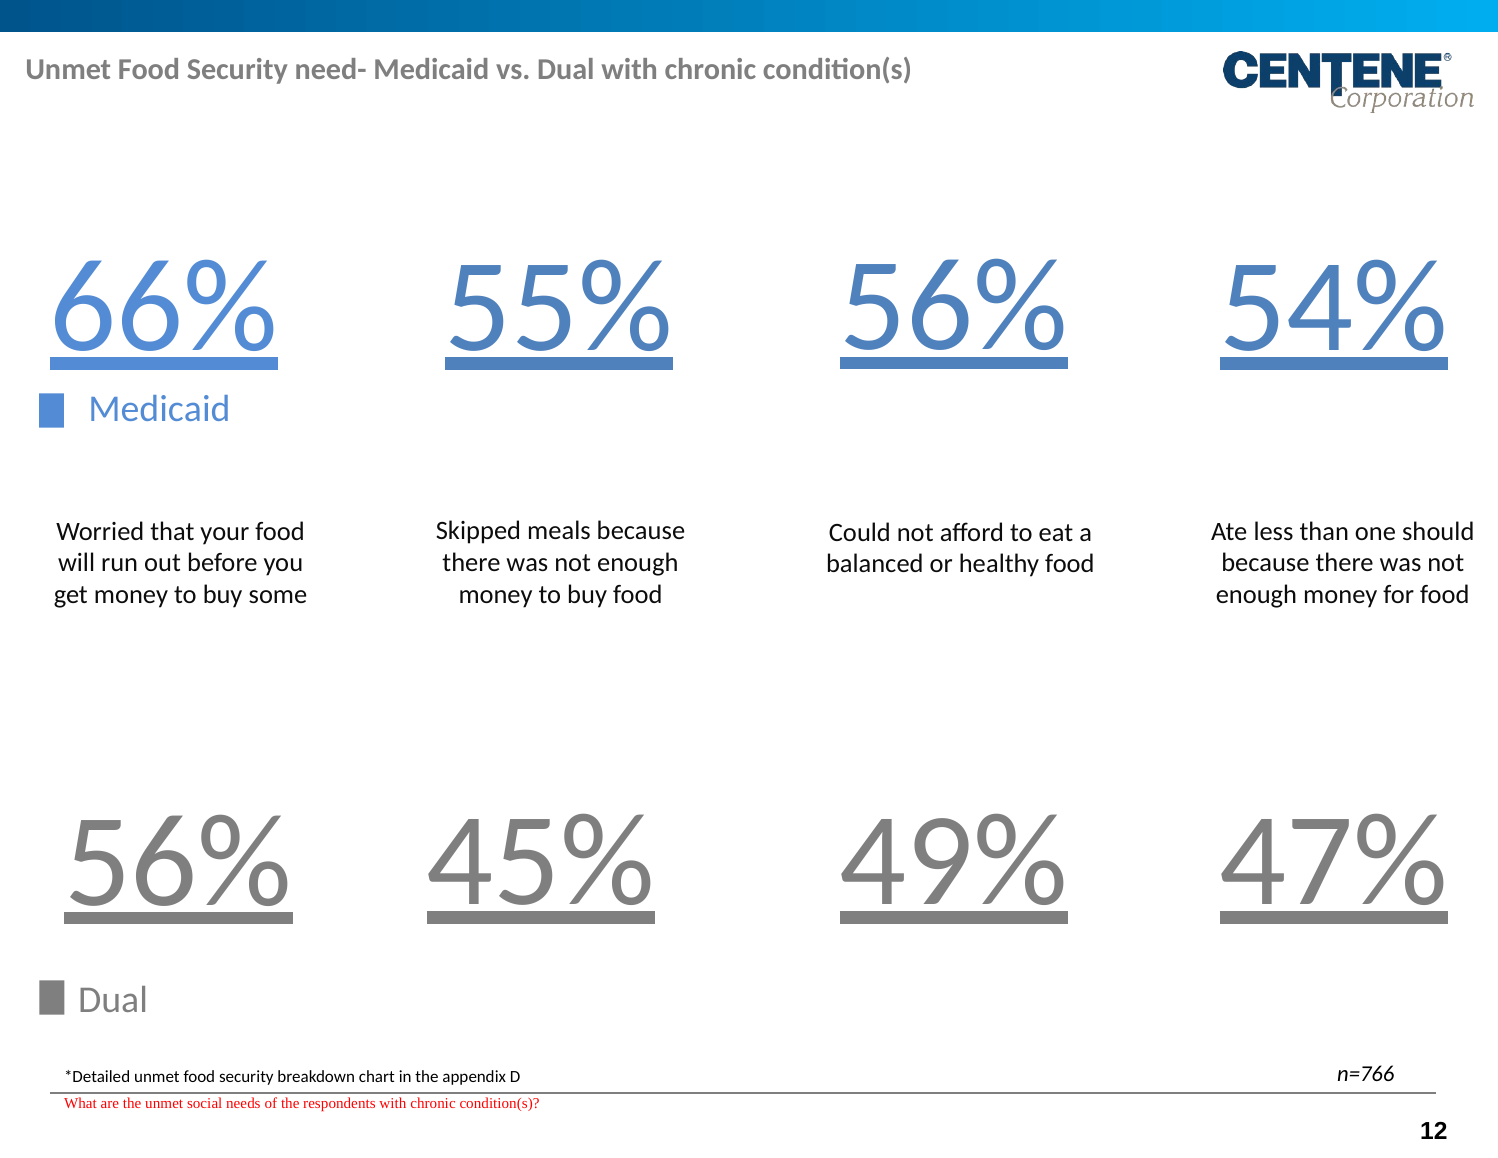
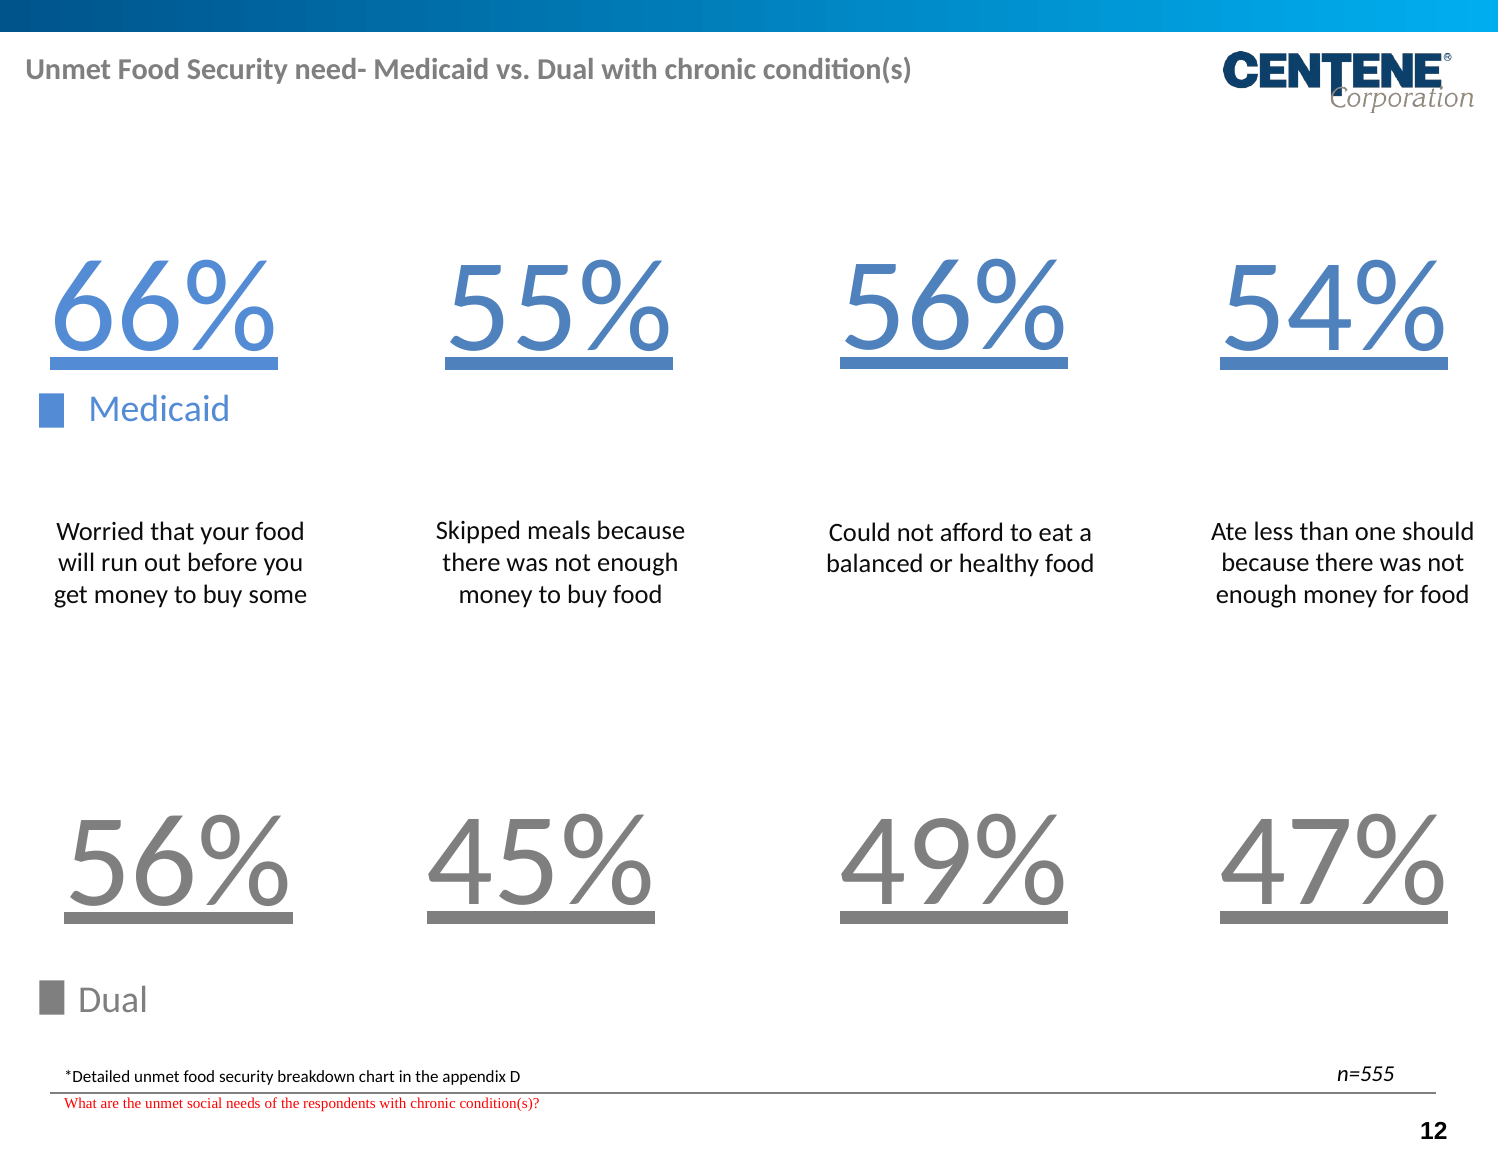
n=766: n=766 -> n=555
